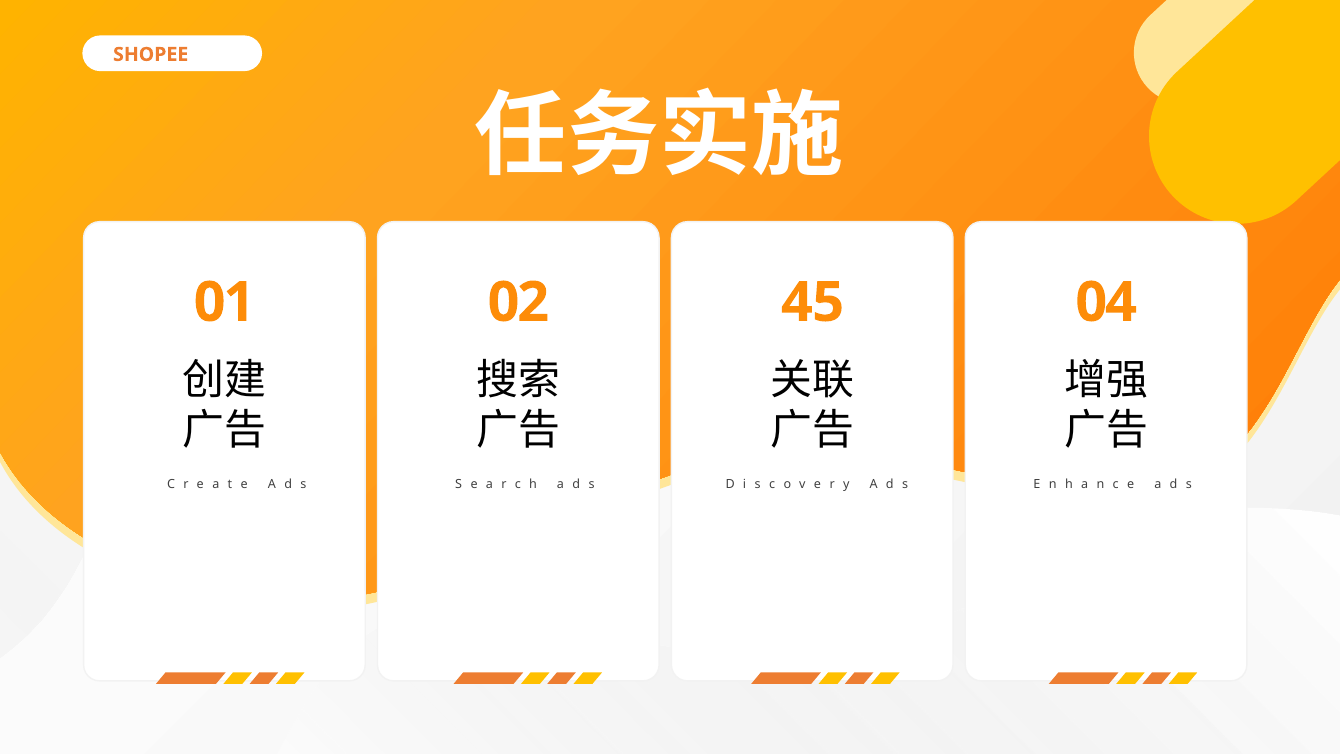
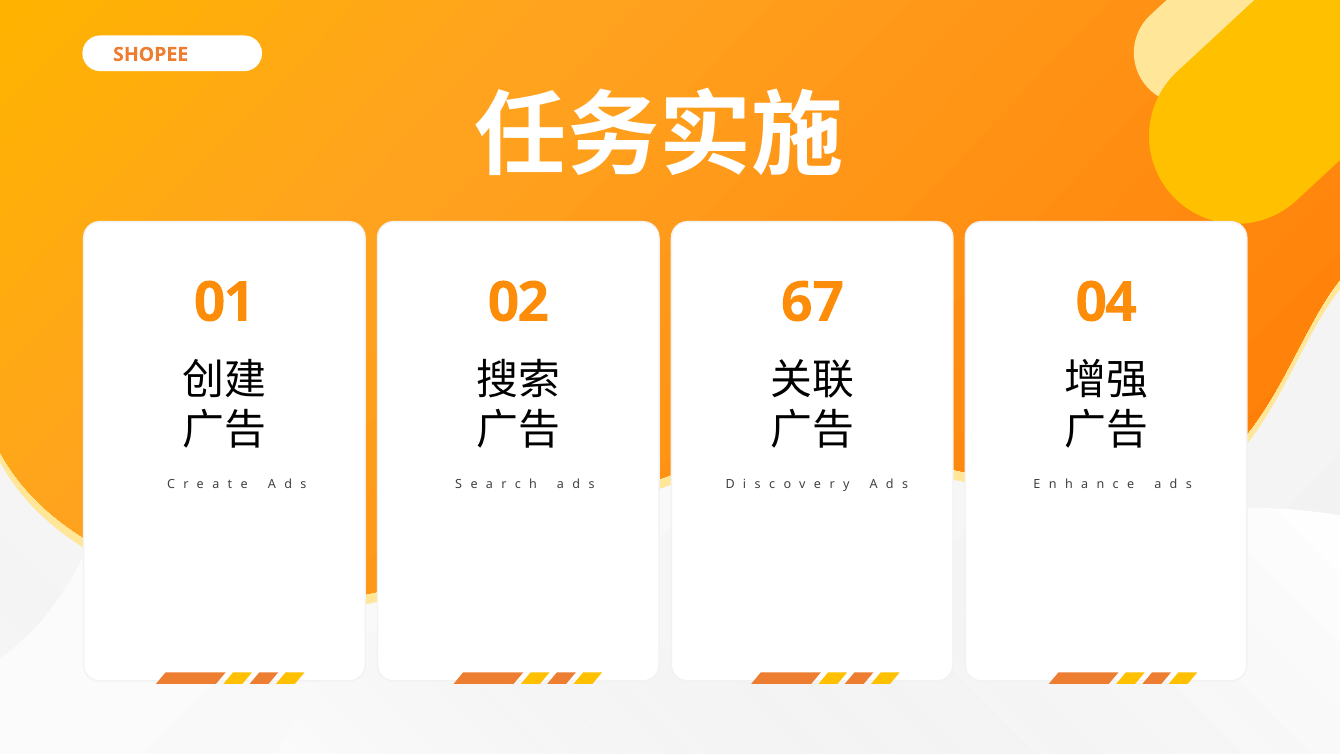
45: 45 -> 67
